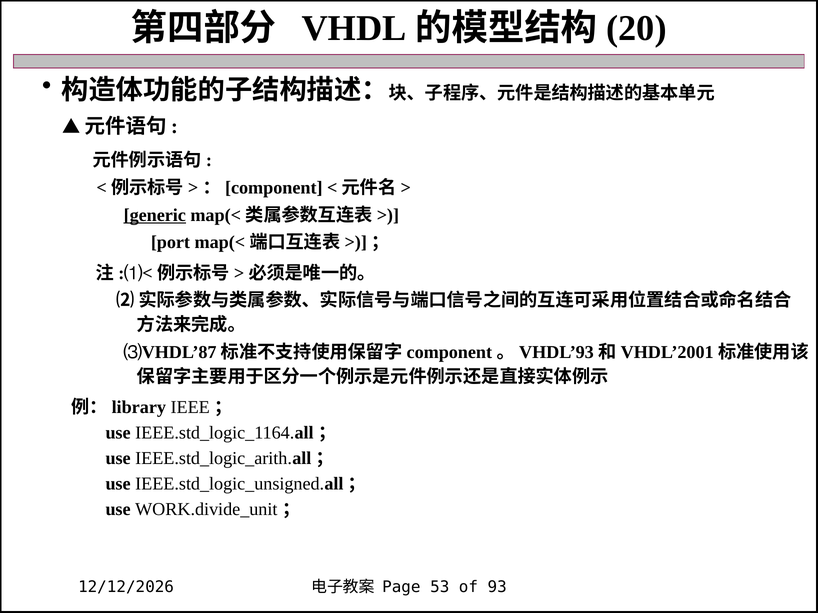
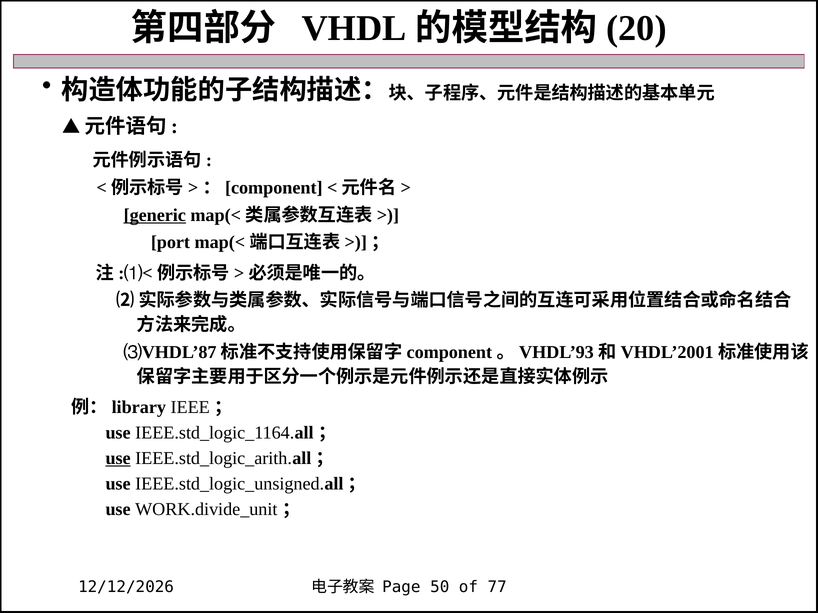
use at (118, 459) underline: none -> present
53: 53 -> 50
93: 93 -> 77
